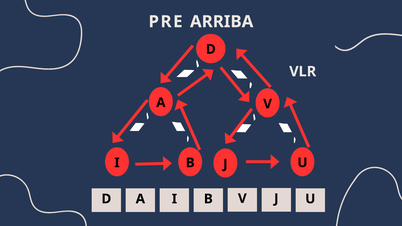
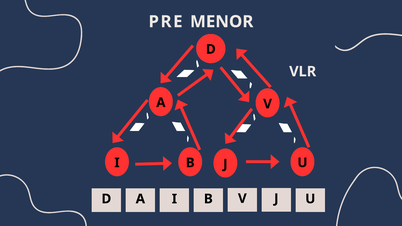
ARRIBA: ARRIBA -> MENOR
